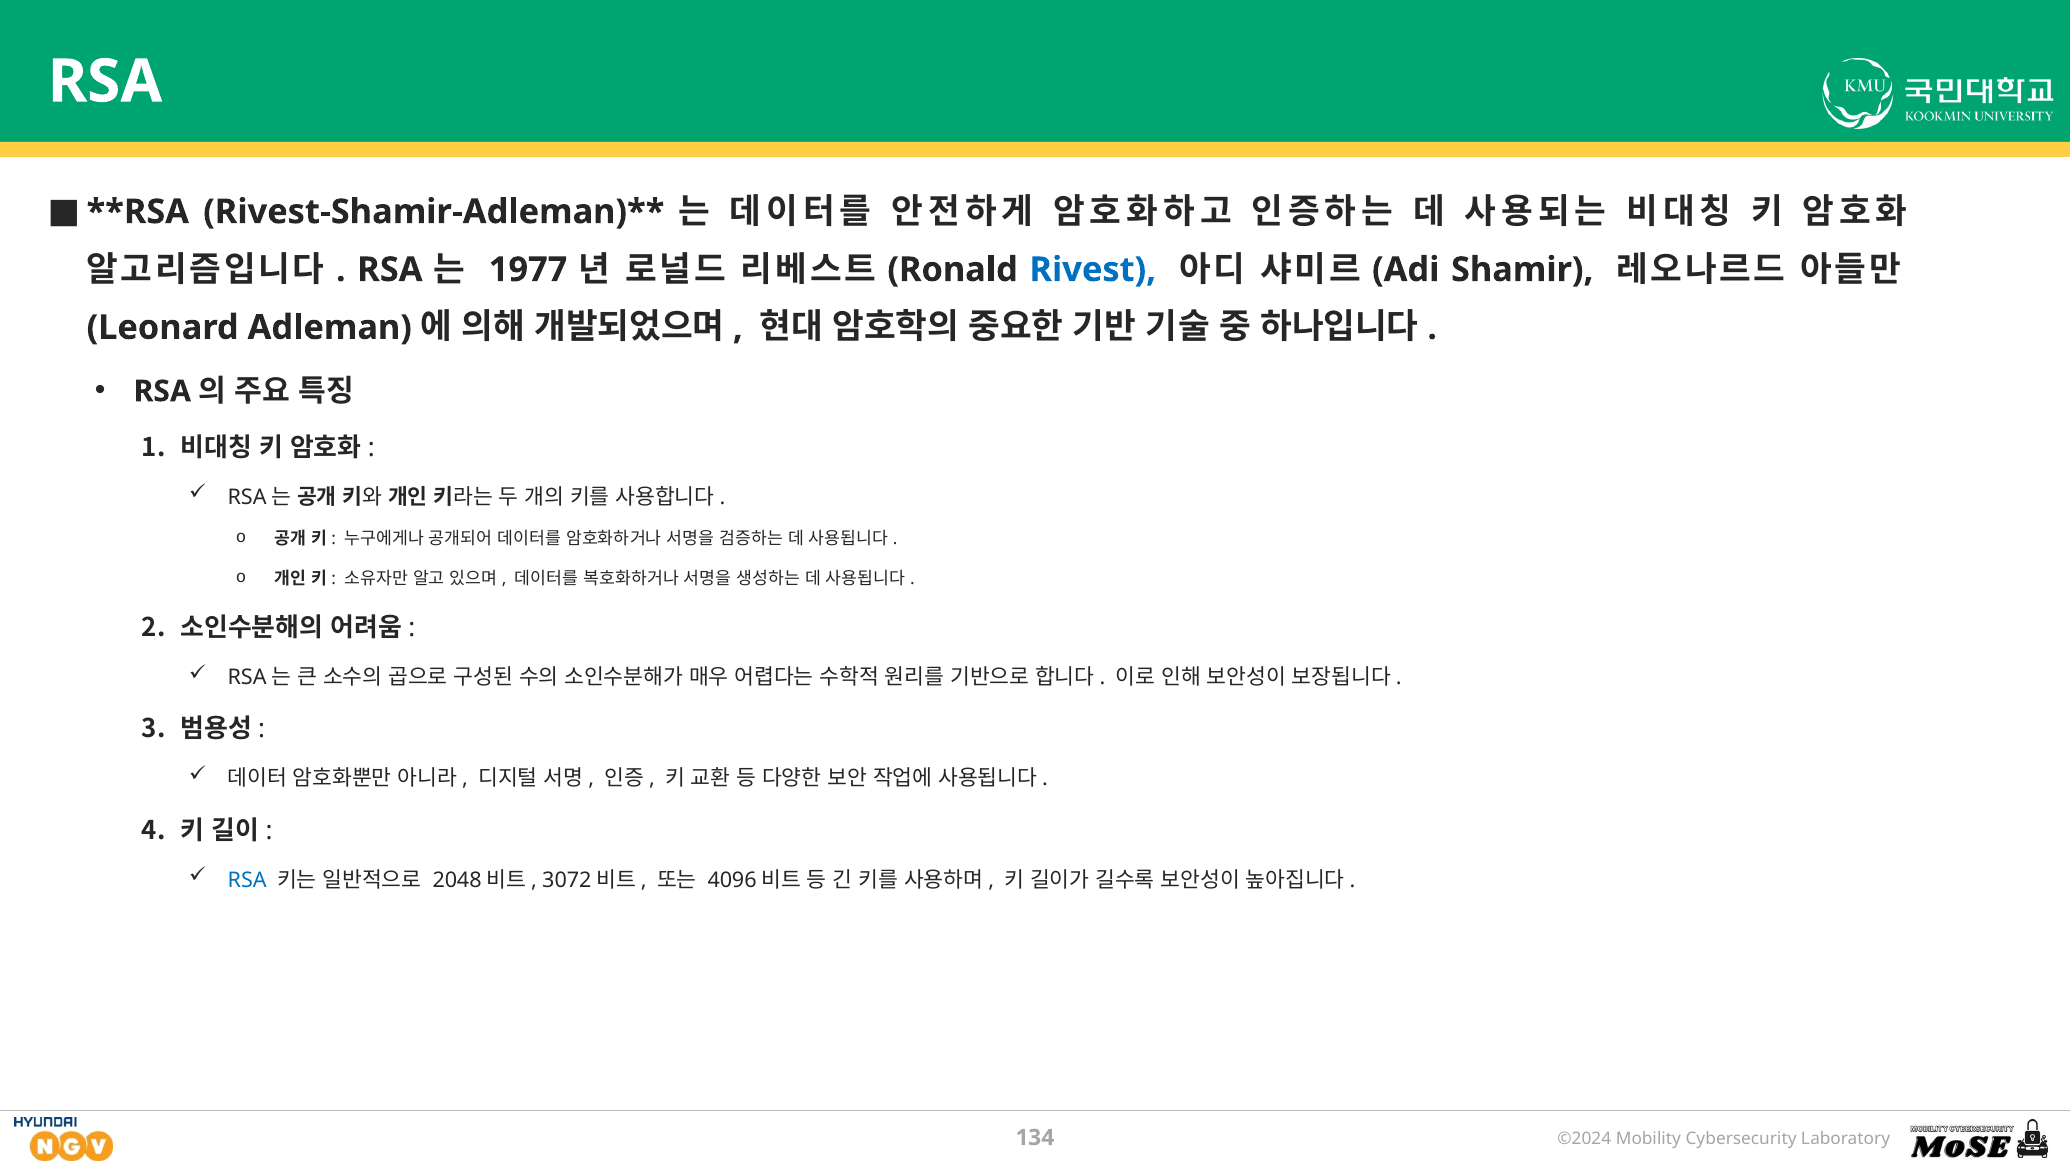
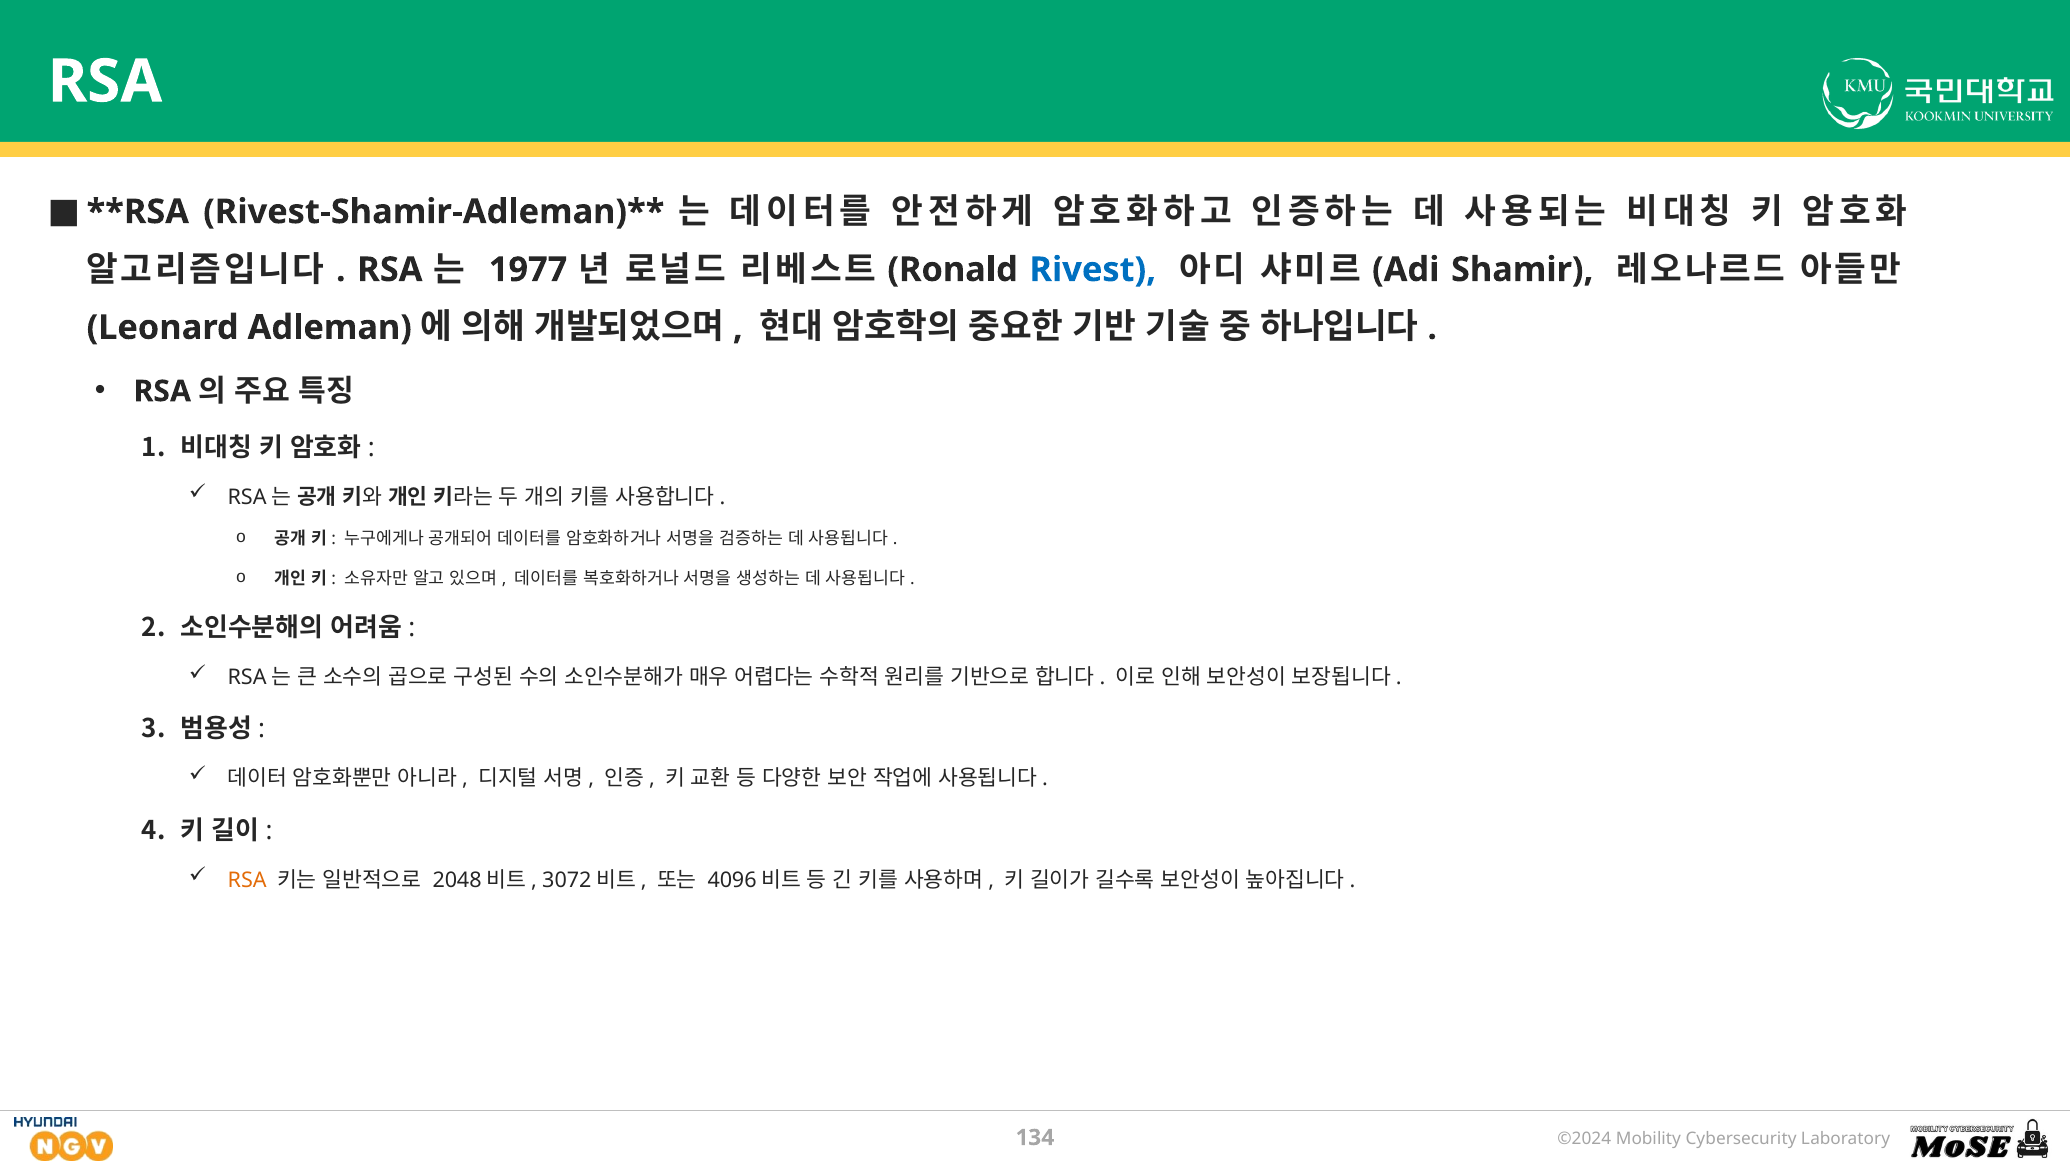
RSA at (247, 880) colour: blue -> orange
